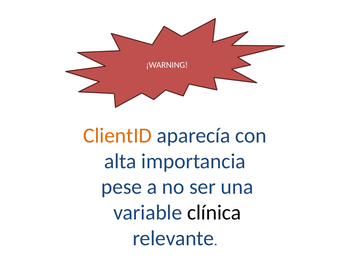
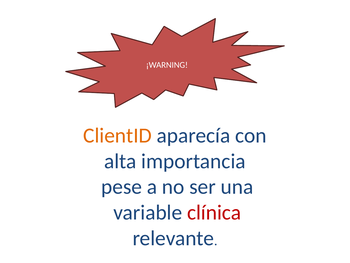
clínica colour: black -> red
